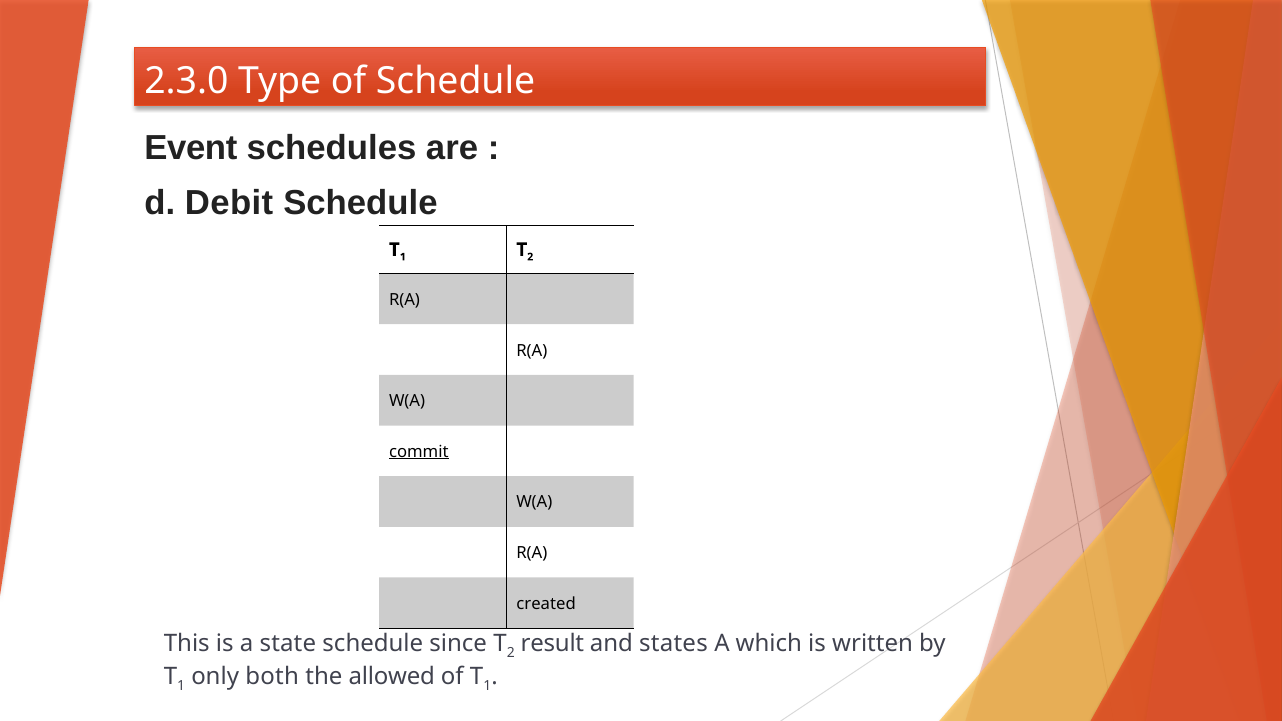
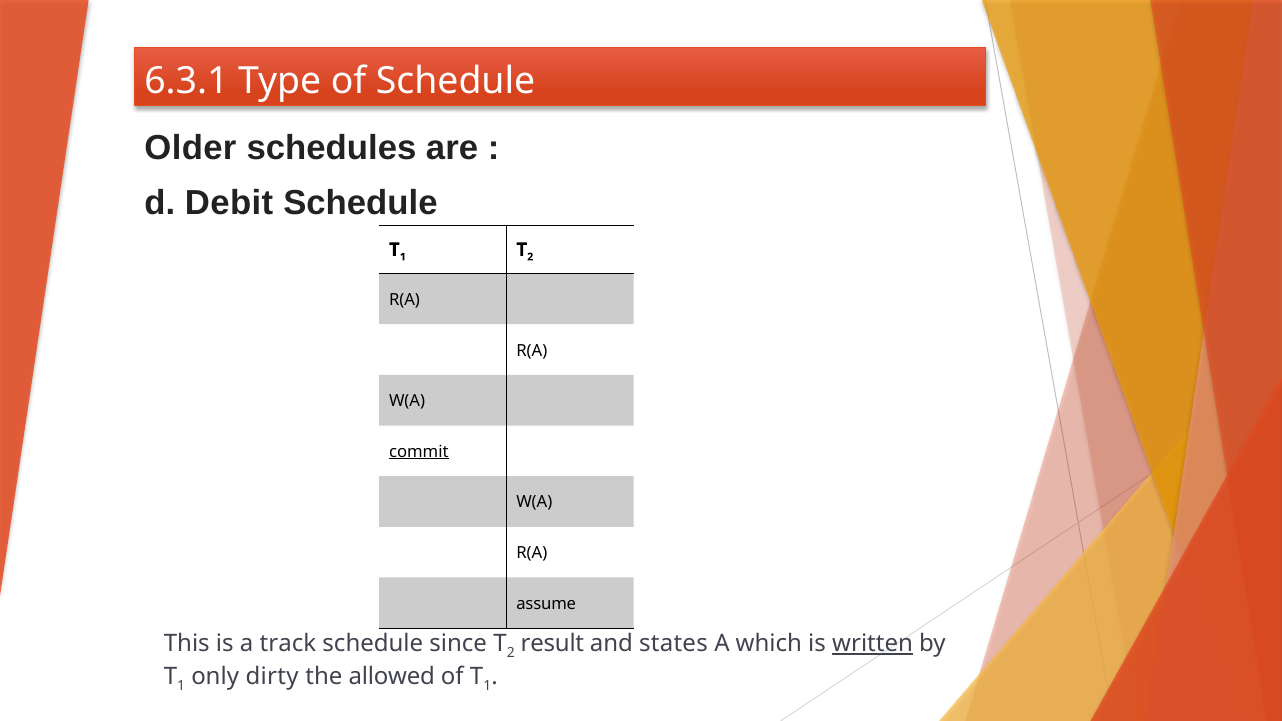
2.3.0: 2.3.0 -> 6.3.1
Event: Event -> Older
created: created -> assume
state: state -> track
written underline: none -> present
both: both -> dirty
